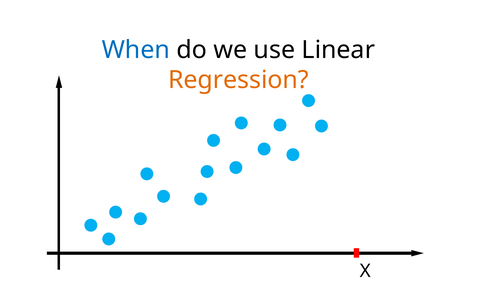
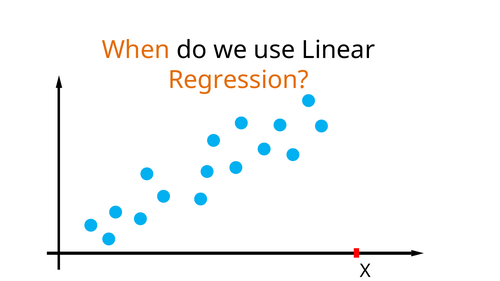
When colour: blue -> orange
